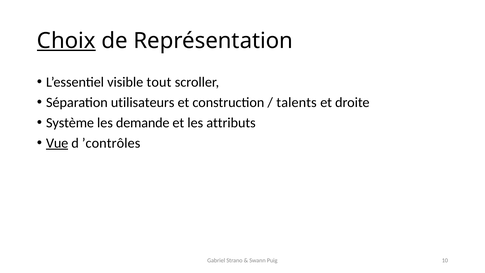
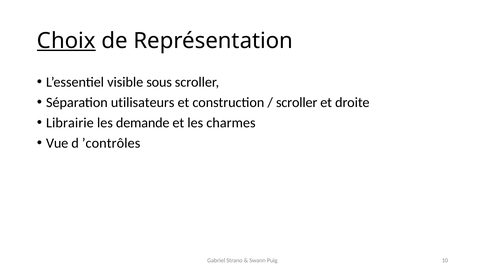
tout: tout -> sous
talents at (297, 102): talents -> scroller
Système: Système -> Librairie
attributs: attributs -> charmes
Vue underline: present -> none
